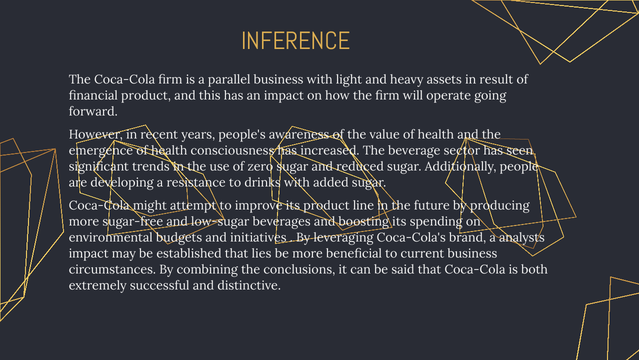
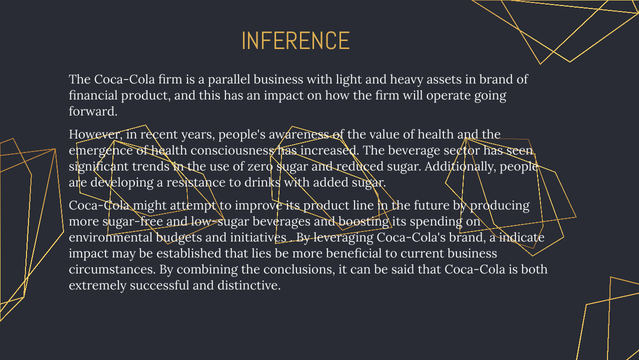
in result: result -> brand
analysts: analysts -> indicate
